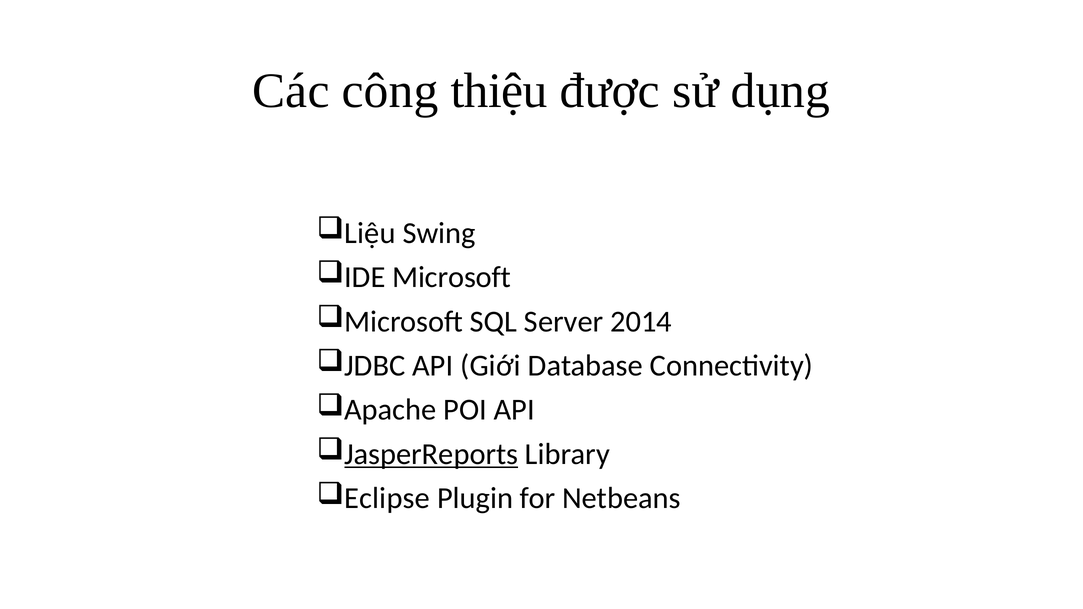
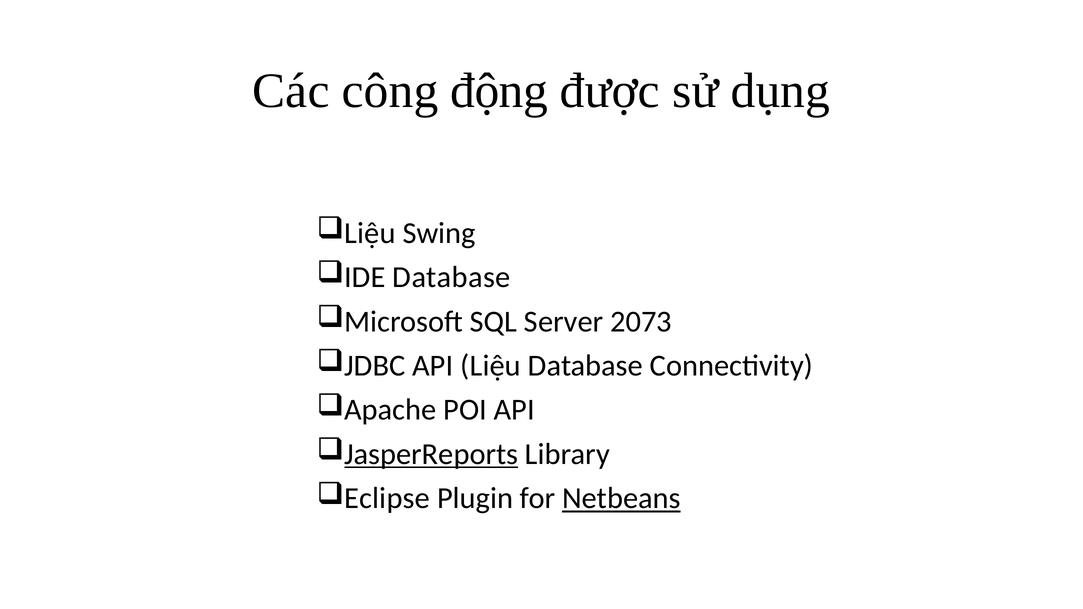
thiệu: thiệu -> động
IDE Microsoft: Microsoft -> Database
2014: 2014 -> 2073
API Giới: Giới -> Liệu
Netbeans underline: none -> present
